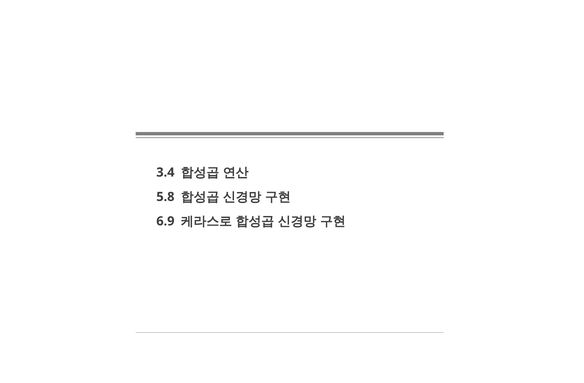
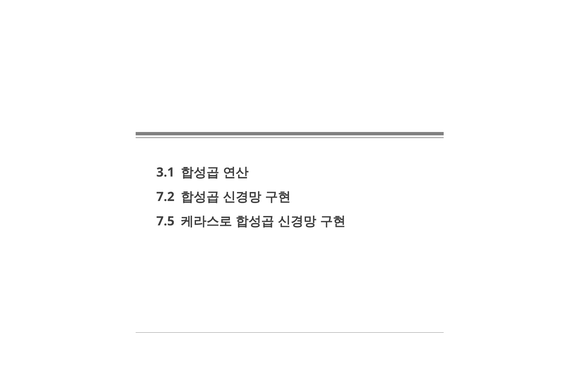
3.4: 3.4 -> 3.1
5.8: 5.8 -> 7.2
6.9: 6.9 -> 7.5
